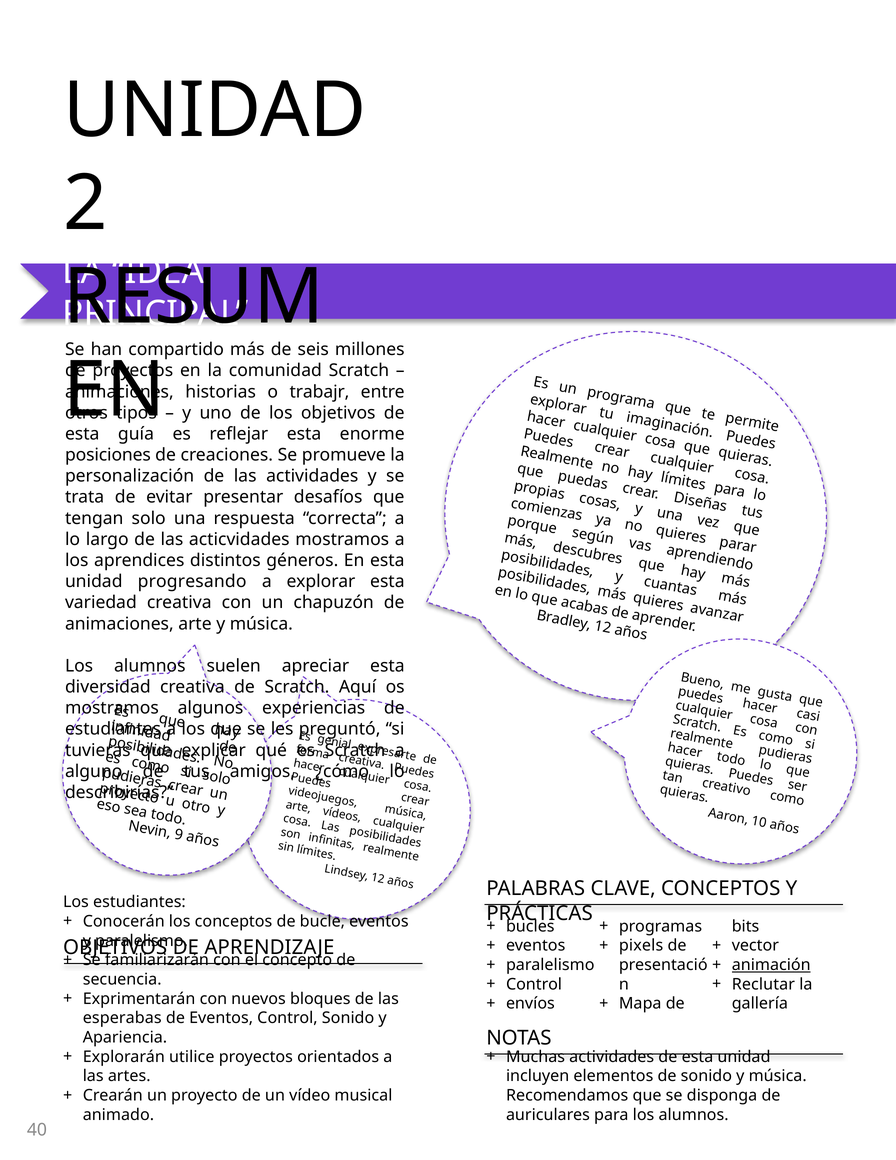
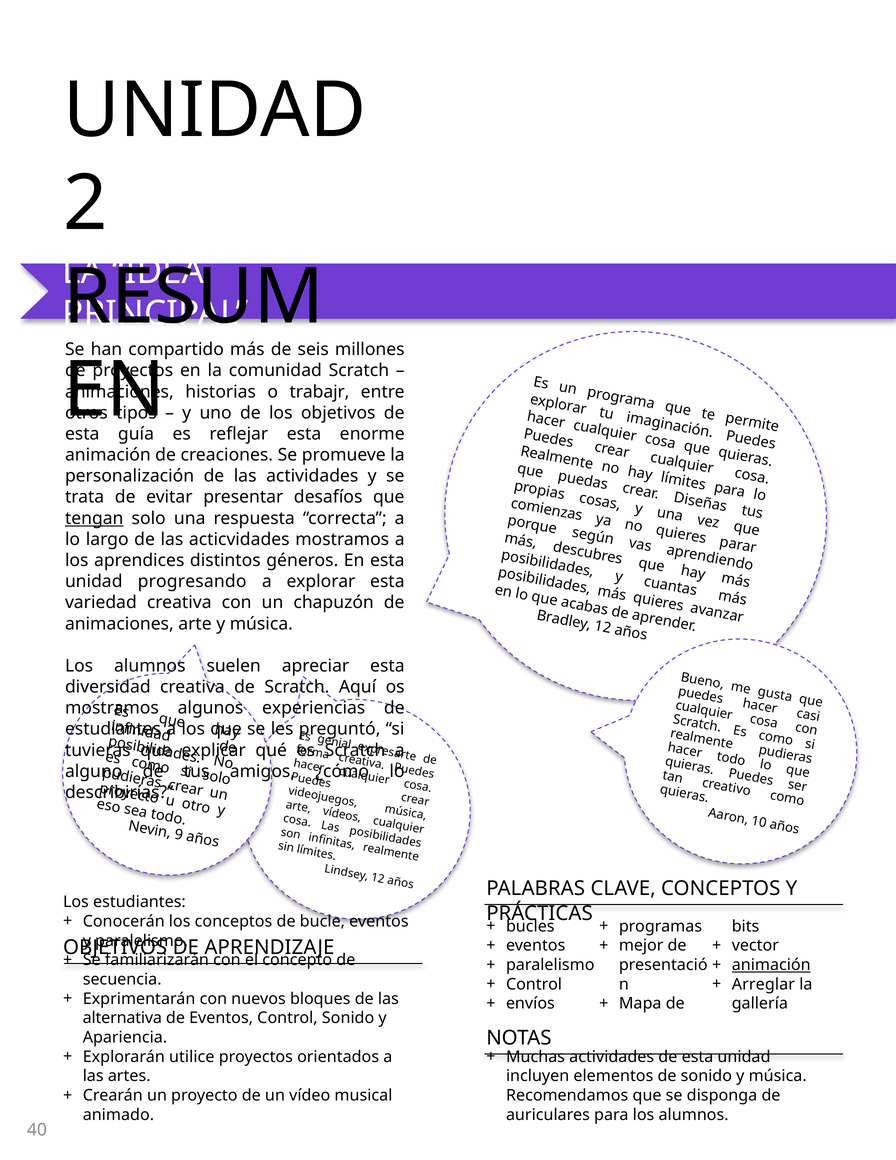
posiciones at (108, 455): posiciones -> animación
tengan underline: none -> present
pixels: pixels -> mejor
Reclutar: Reclutar -> Arreglar
esperabas: esperabas -> alternativa
